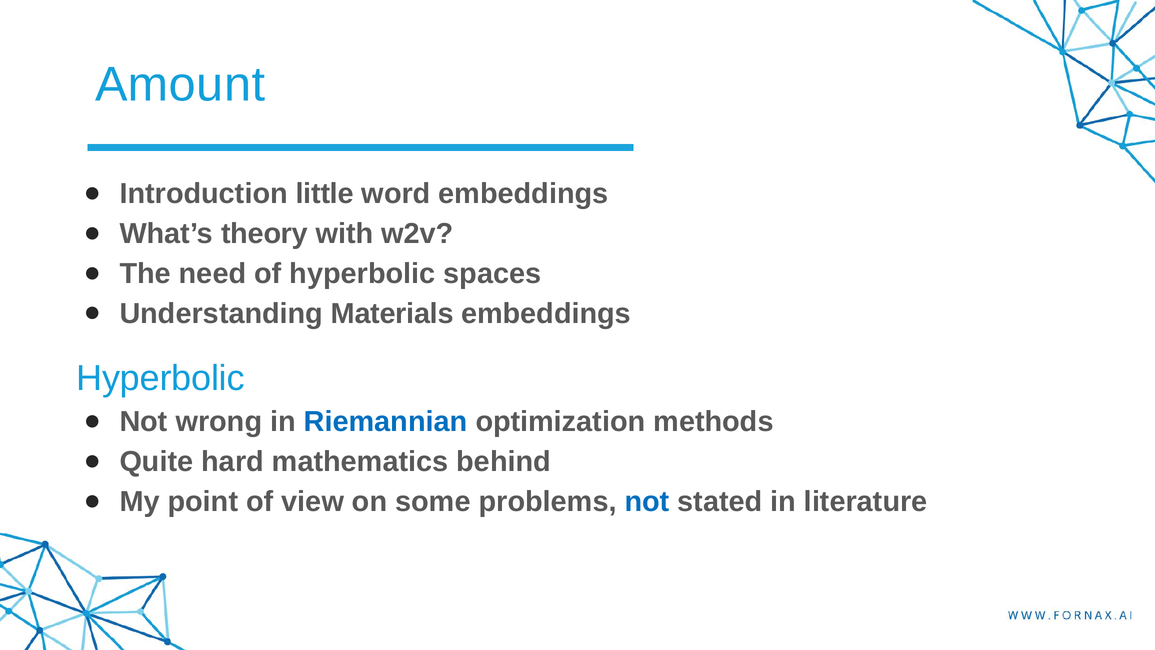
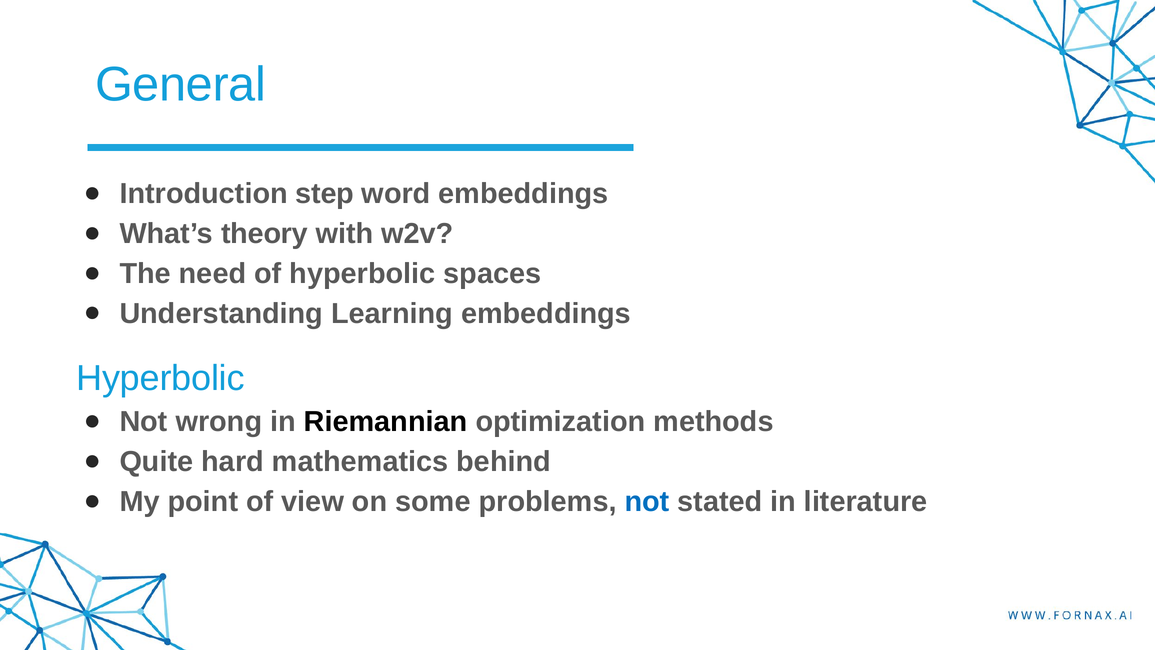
Amount: Amount -> General
little: little -> step
Materials: Materials -> Learning
Riemannian colour: blue -> black
